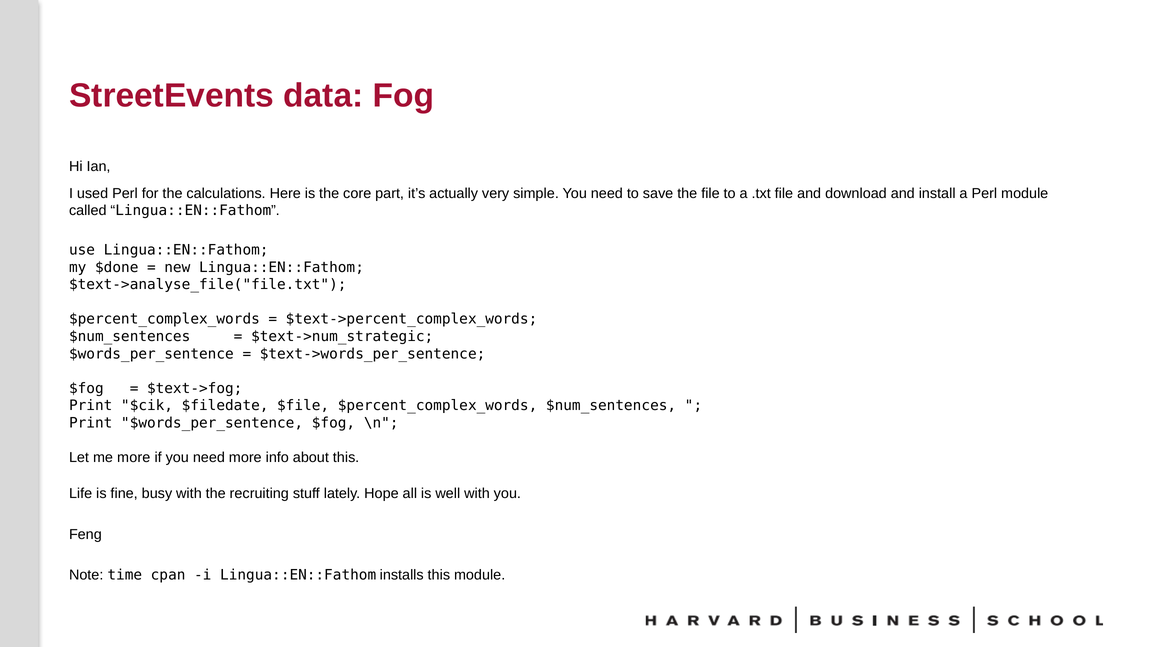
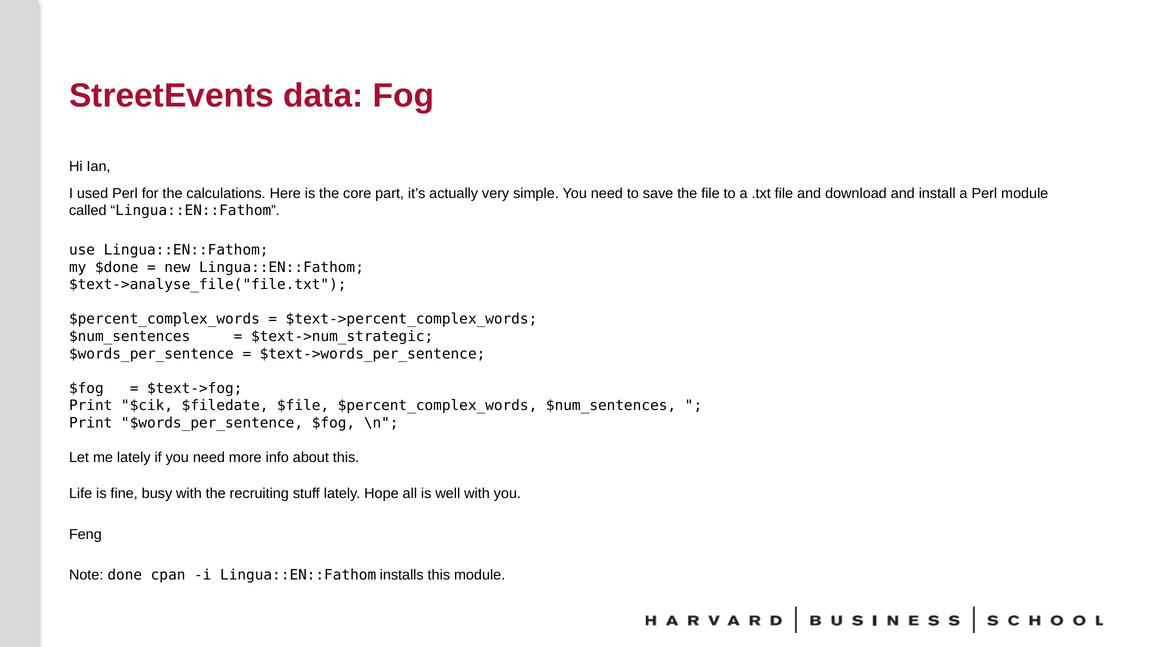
me more: more -> lately
time: time -> done
